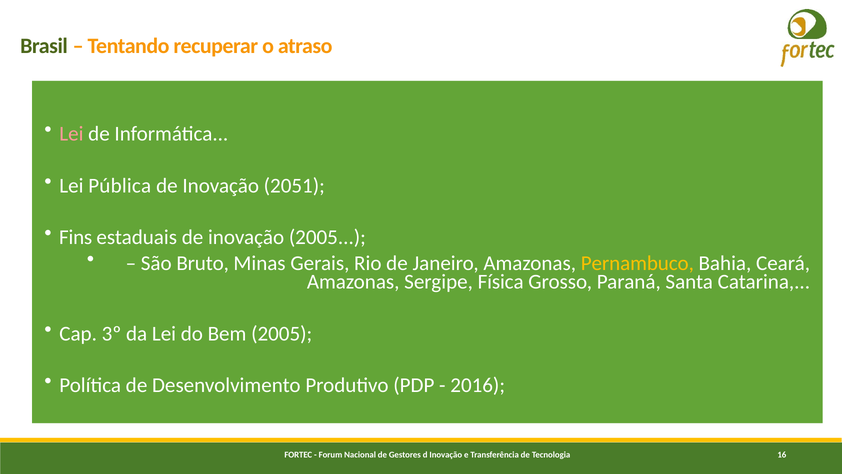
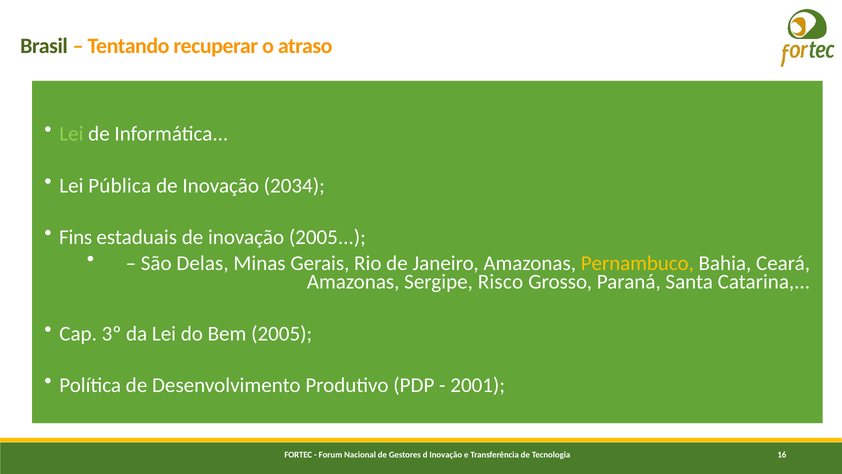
Lei at (71, 134) colour: pink -> light green
2051: 2051 -> 2034
Bruto: Bruto -> Delas
Física: Física -> Risco
2016: 2016 -> 2001
